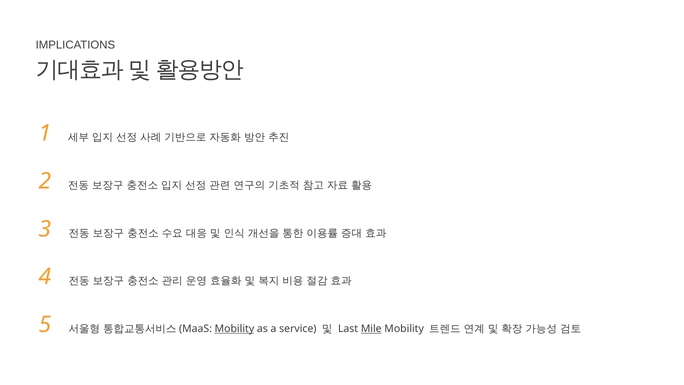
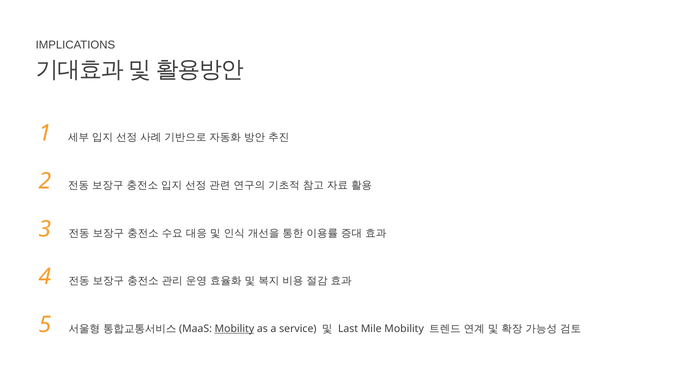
Mile underline: present -> none
